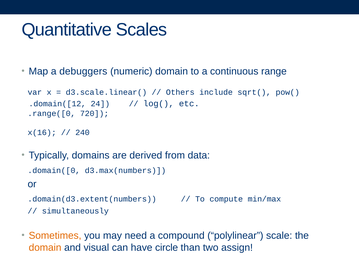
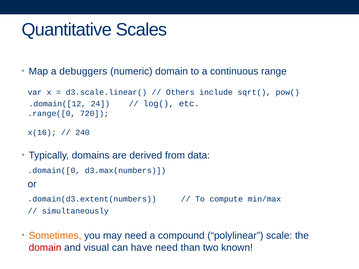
domain at (45, 248) colour: orange -> red
have circle: circle -> need
assign: assign -> known
